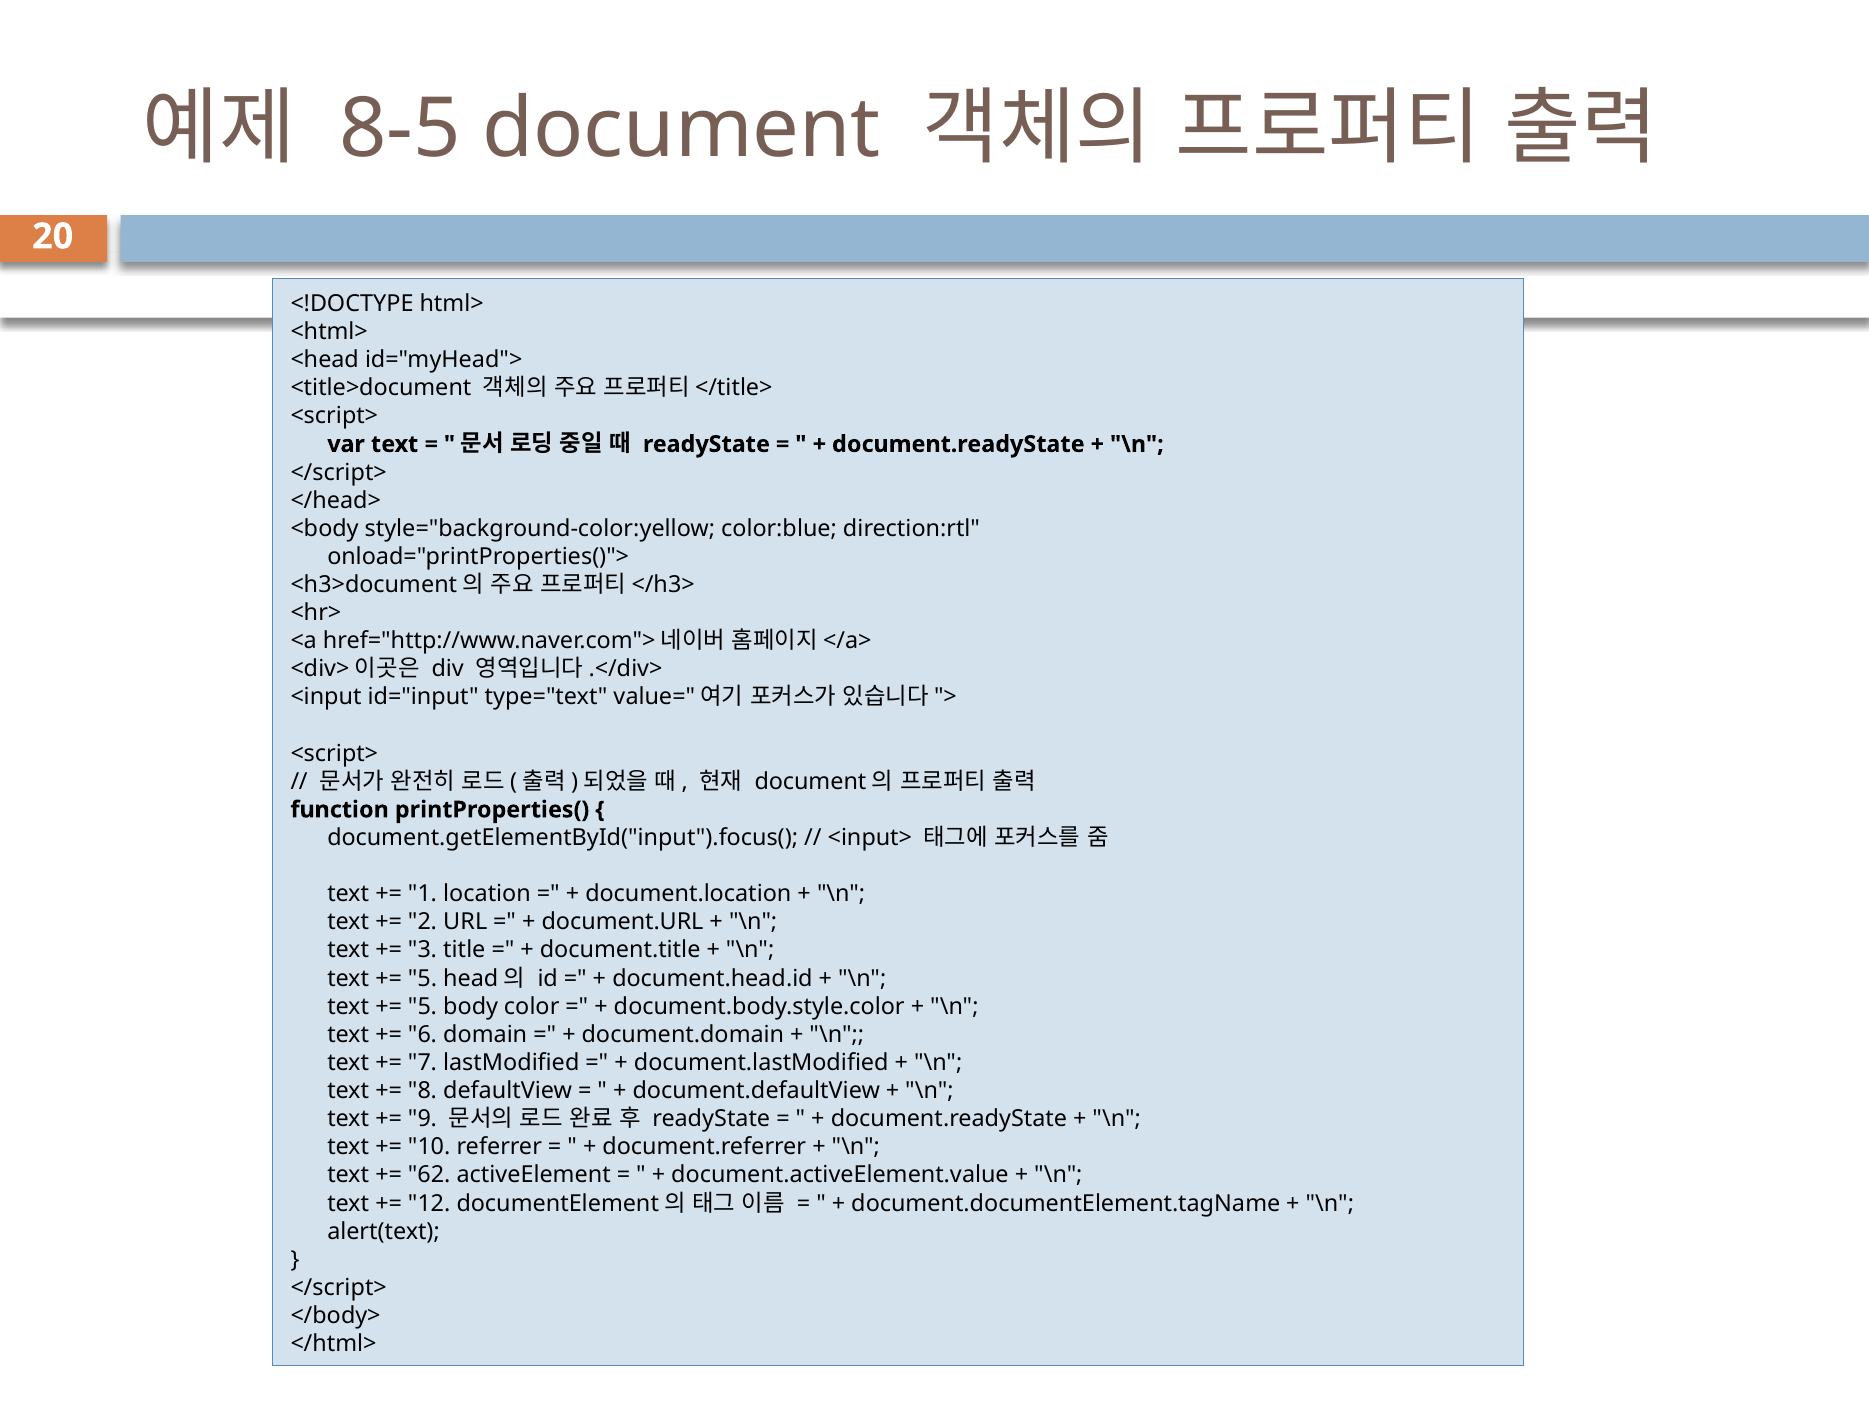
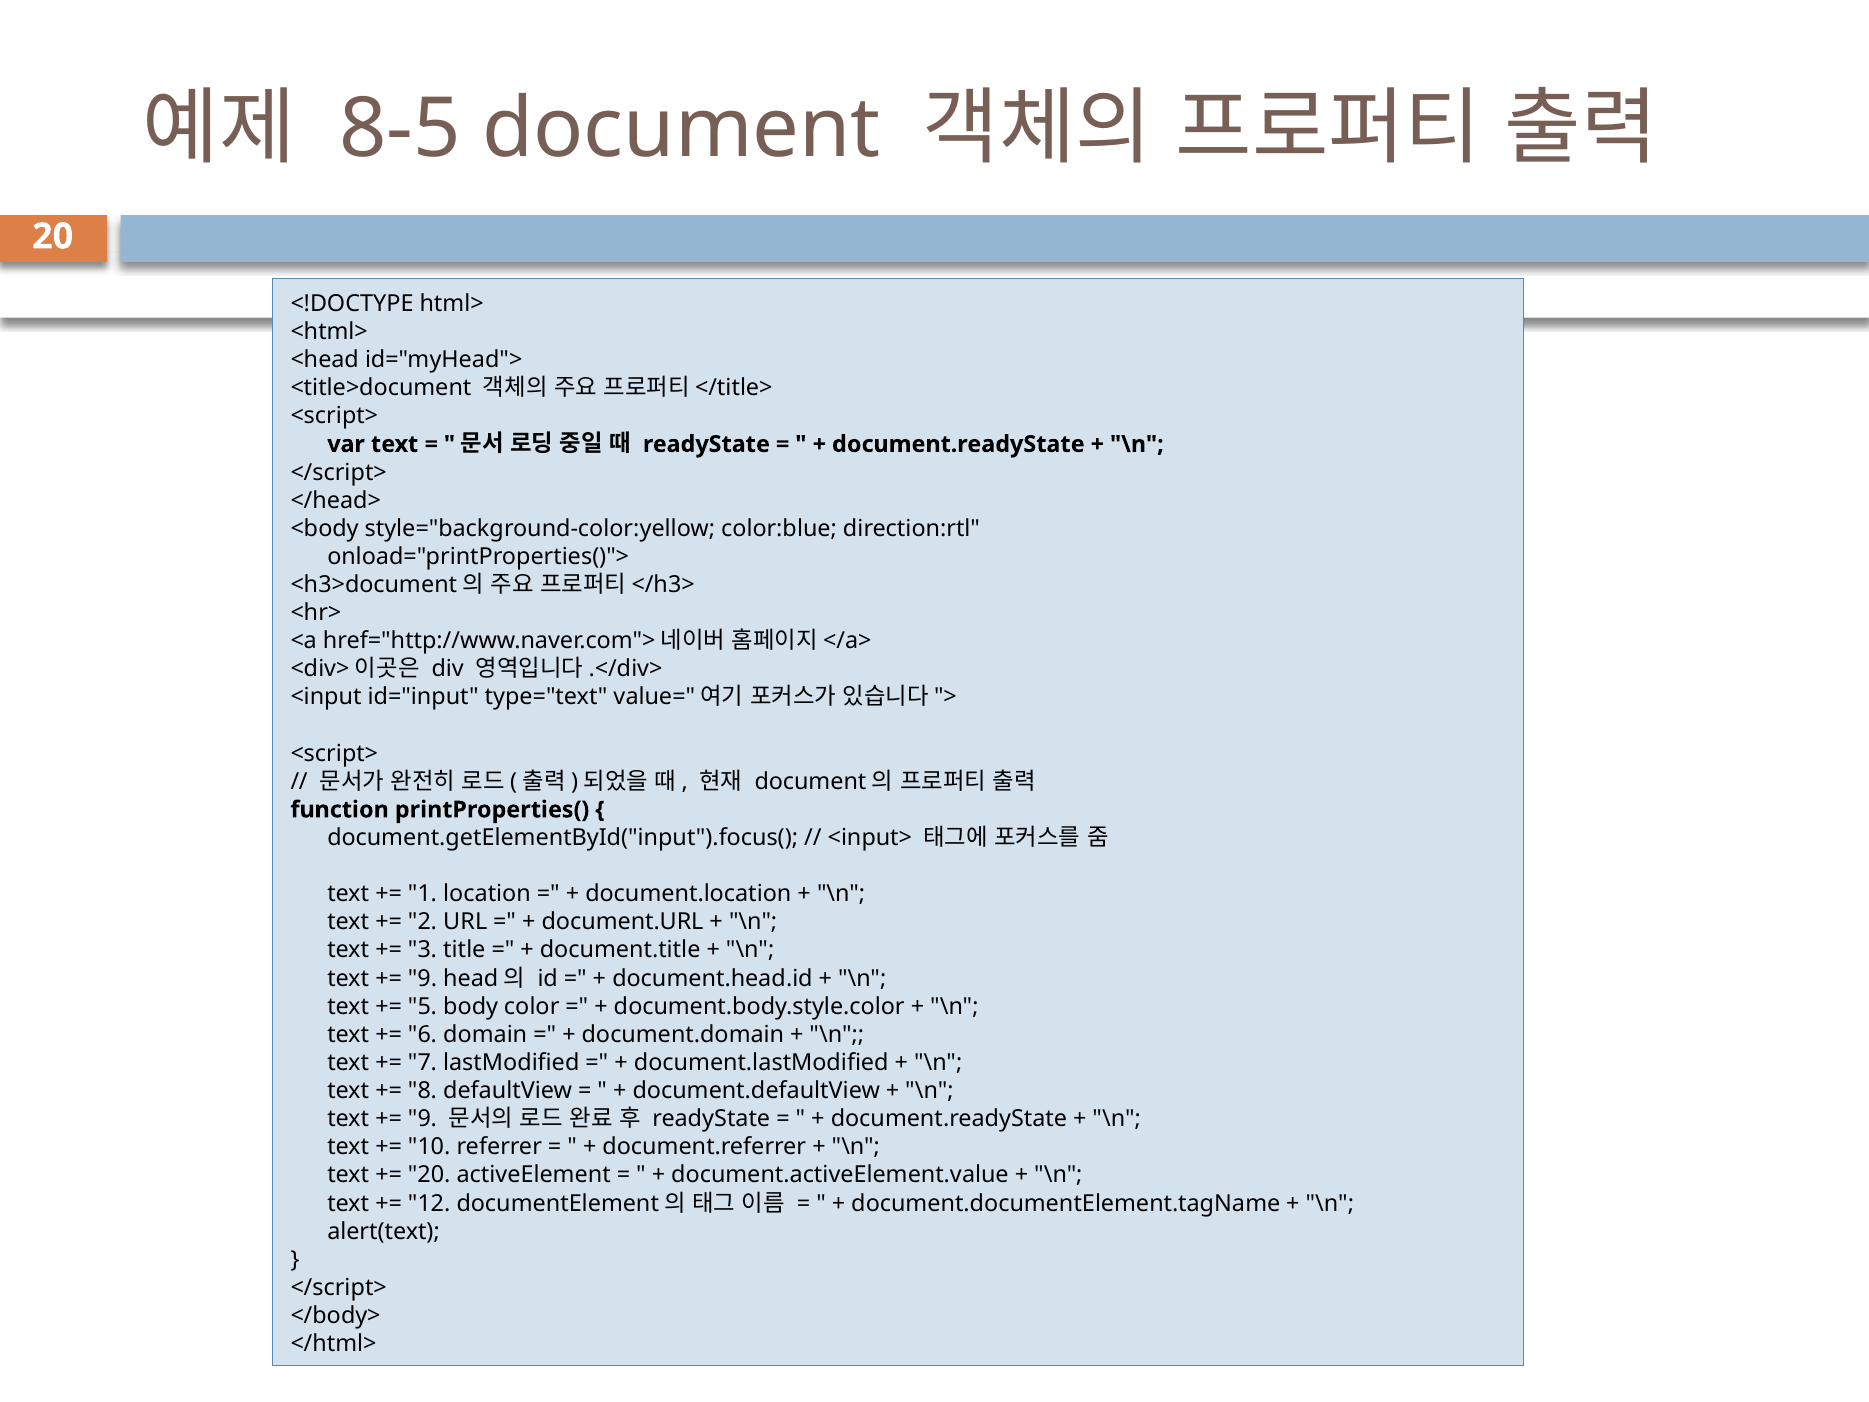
5 at (423, 978): 5 -> 9
62 at (429, 1175): 62 -> 20
